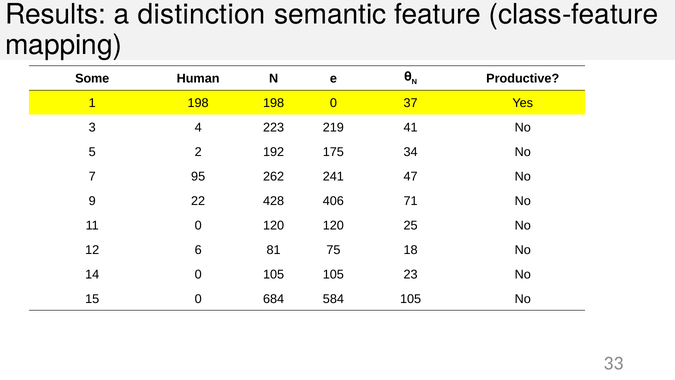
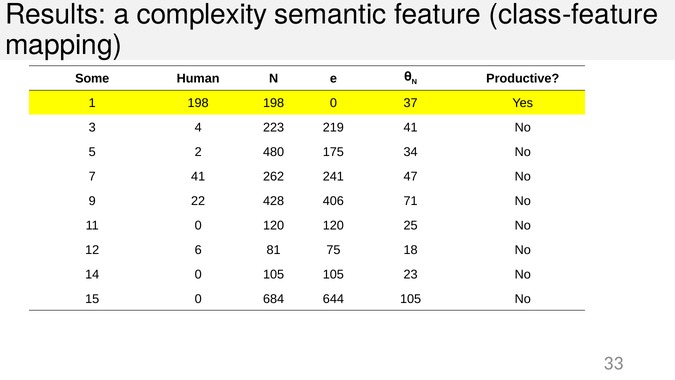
distinction: distinction -> complexity
192: 192 -> 480
7 95: 95 -> 41
584: 584 -> 644
